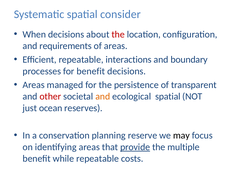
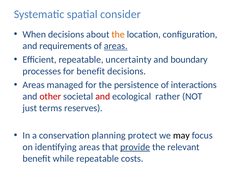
the at (118, 34) colour: red -> orange
areas at (116, 46) underline: none -> present
interactions: interactions -> uncertainty
transparent: transparent -> interactions
and at (103, 96) colour: orange -> red
ecological spatial: spatial -> rather
ocean: ocean -> terms
reserve: reserve -> protect
multiple: multiple -> relevant
